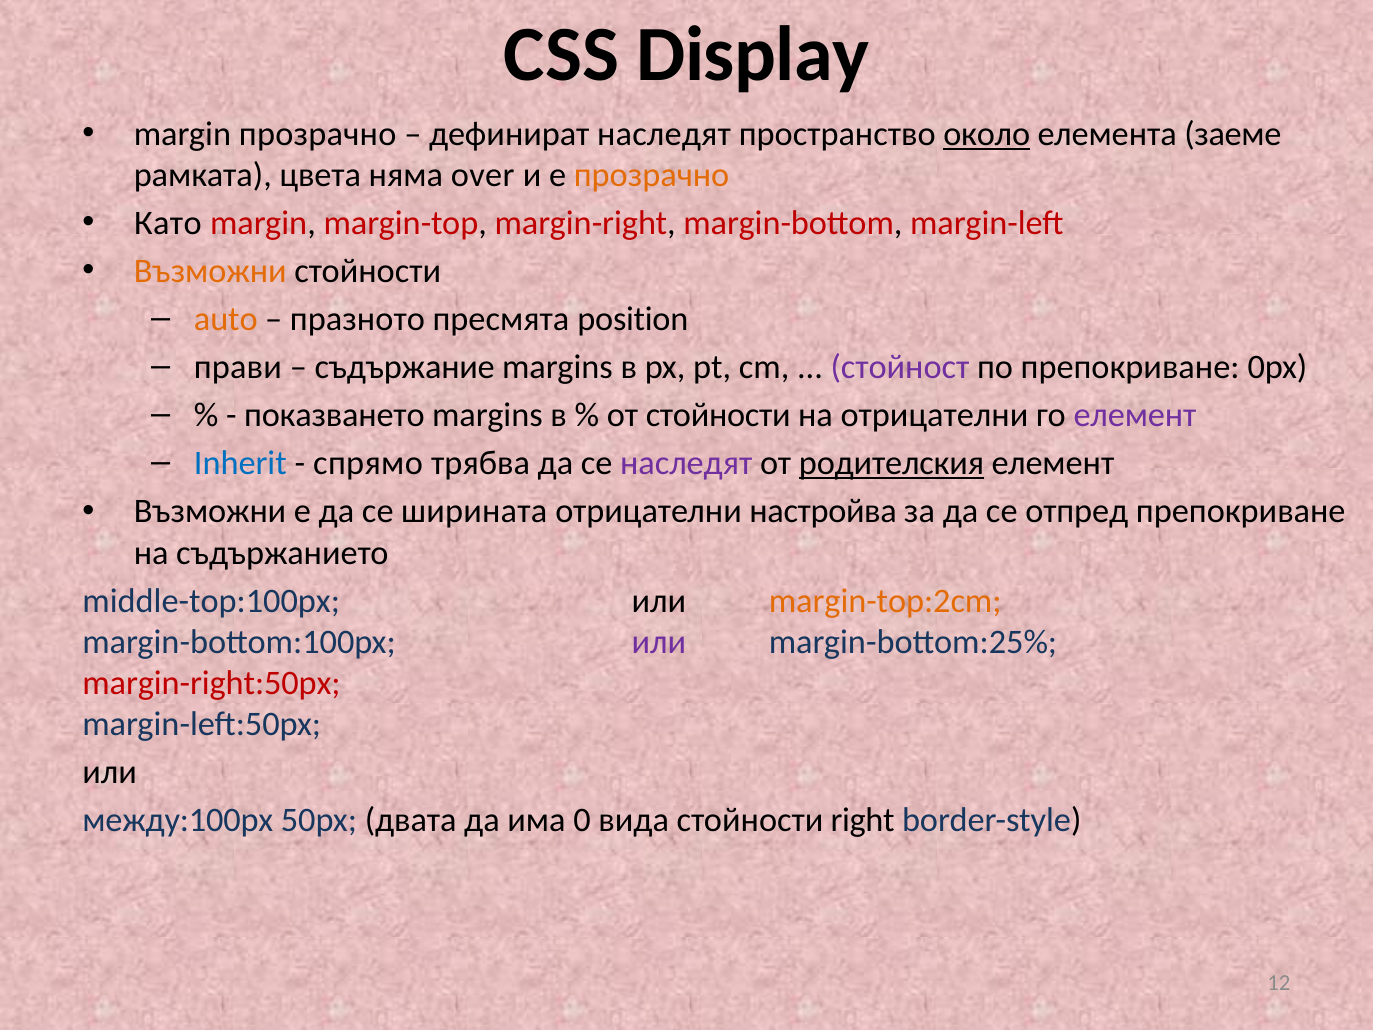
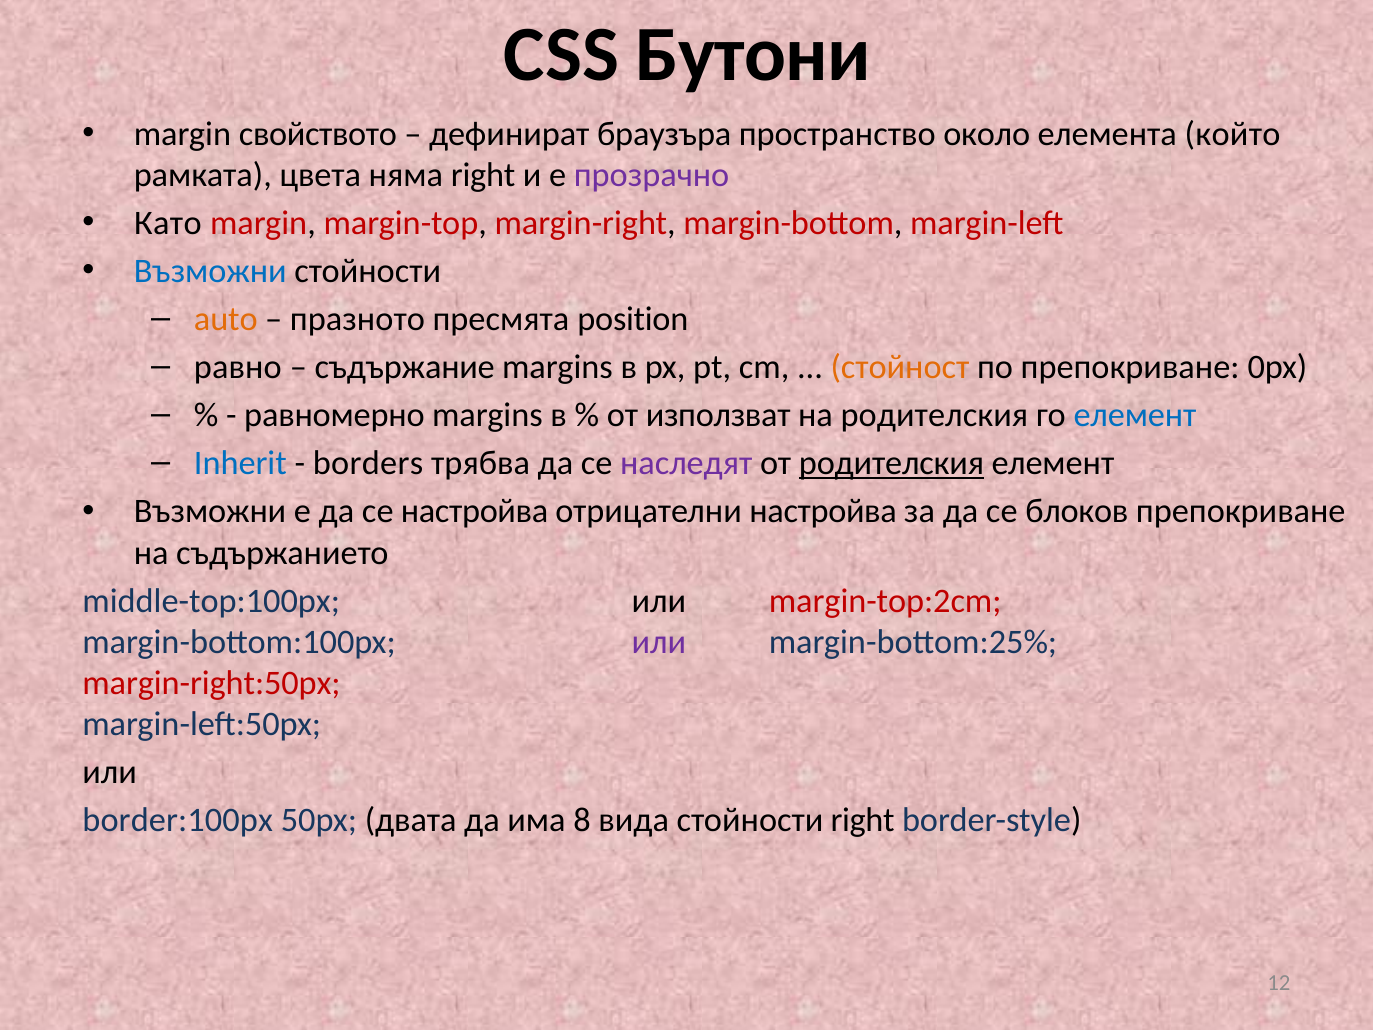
Display: Display -> Бутони
margin прозрачно: прозрачно -> свойството
дефинират наследят: наследят -> браузъра
около underline: present -> none
заеме: заеме -> който
няма over: over -> right
прозрачно at (652, 175) colour: orange -> purple
Възможни at (210, 271) colour: orange -> blue
прави: прави -> равно
стойност colour: purple -> orange
показването: показването -> равномерно
от стойности: стойности -> използват
на отрицателни: отрицателни -> родителския
елемент at (1135, 415) colour: purple -> blue
спрямо: спрямо -> borders
се ширината: ширината -> настройва
отпред: отпред -> блоков
margin-top:2cm colour: orange -> red
между:100px: между:100px -> border:100px
0: 0 -> 8
